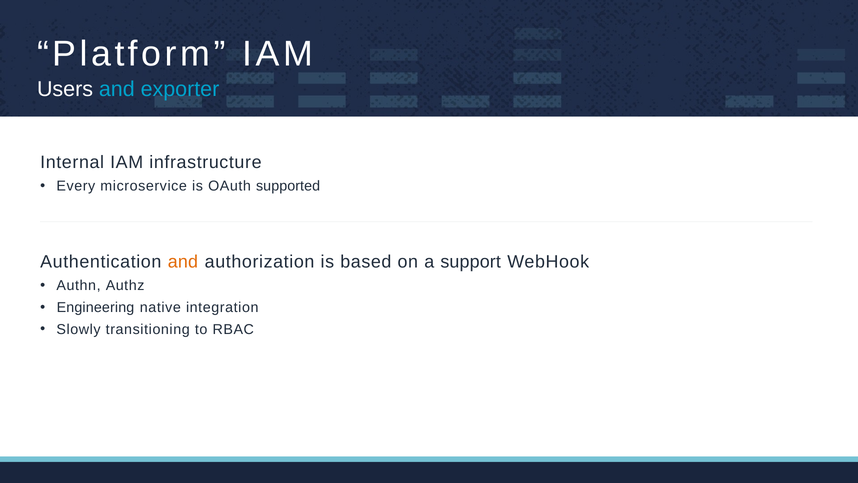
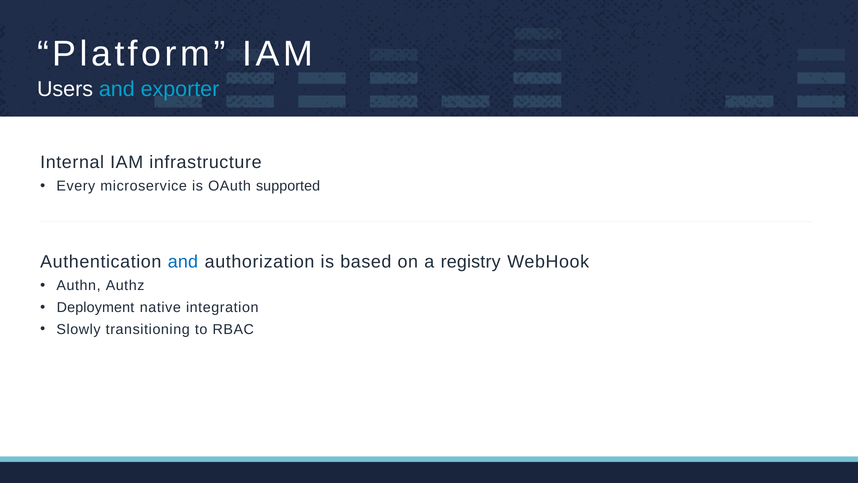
and at (183, 262) colour: orange -> blue
support: support -> registry
Engineering: Engineering -> Deployment
